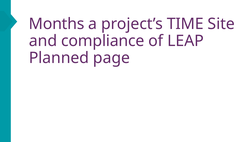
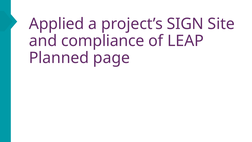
Months: Months -> Applied
TIME: TIME -> SIGN
